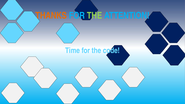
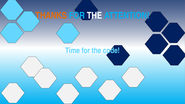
THE at (95, 16) colour: light green -> white
